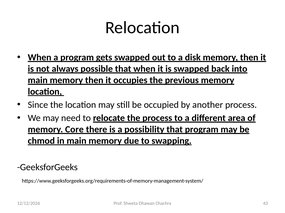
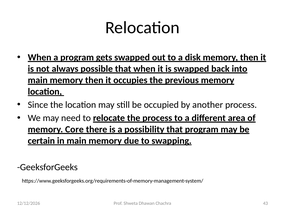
chmod: chmod -> certain
